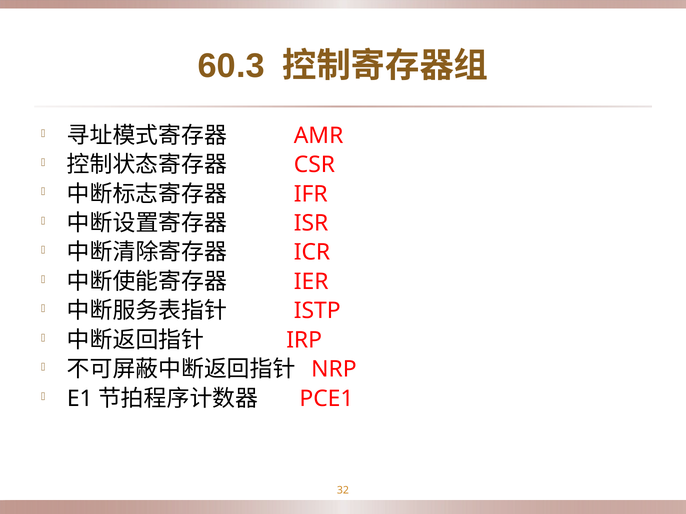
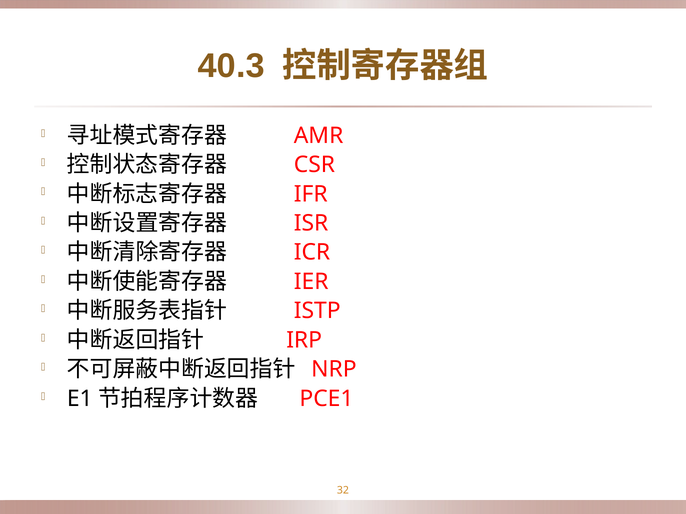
60.3: 60.3 -> 40.3
